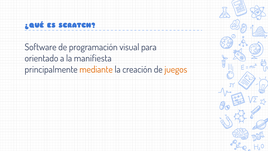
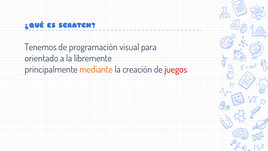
Software: Software -> Tenemos
manifiesta: manifiesta -> libremente
juegos colour: orange -> red
